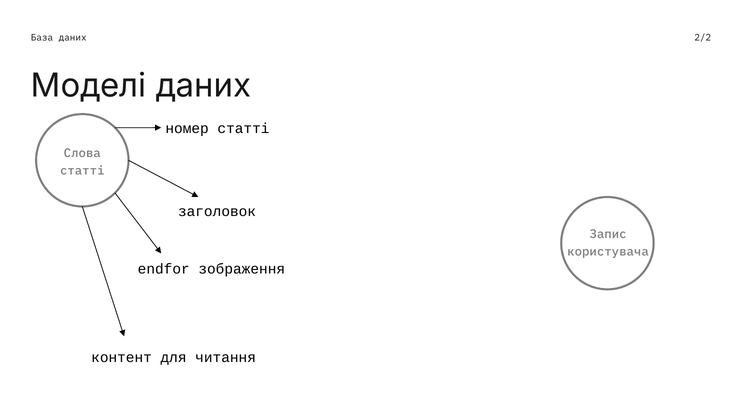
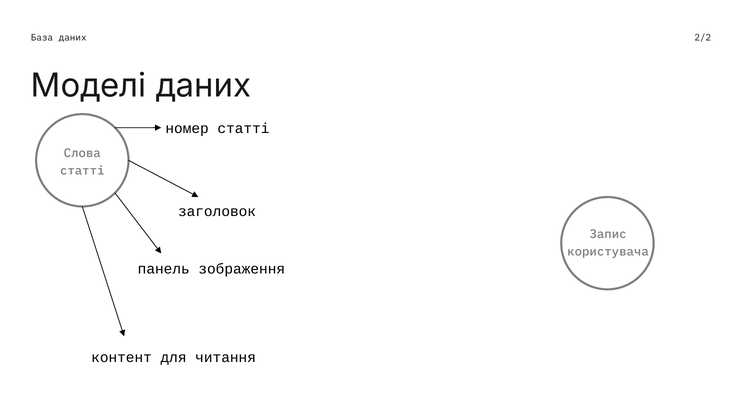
endfor: endfor -> панель
